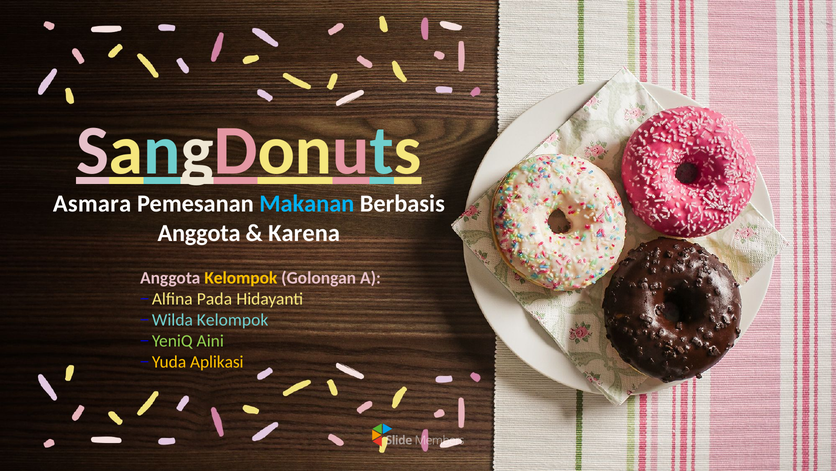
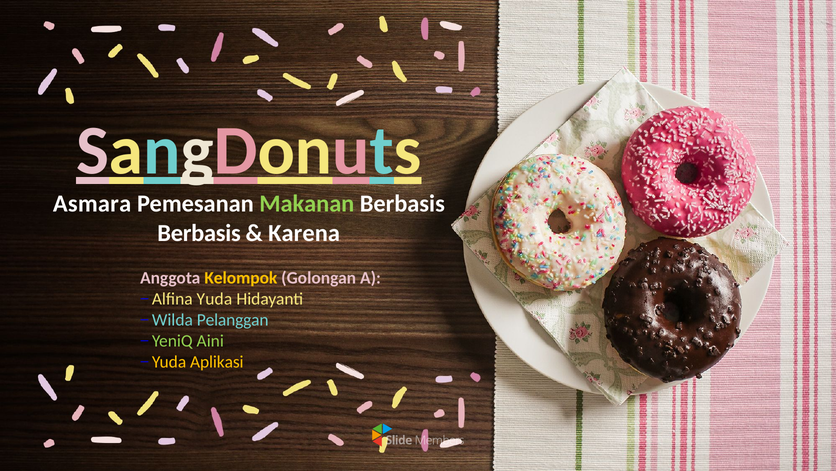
Makanan colour: light blue -> light green
Anggota at (199, 233): Anggota -> Berbasis
Alfina Pada: Pada -> Yuda
Wilda Kelompok: Kelompok -> Pelanggan
